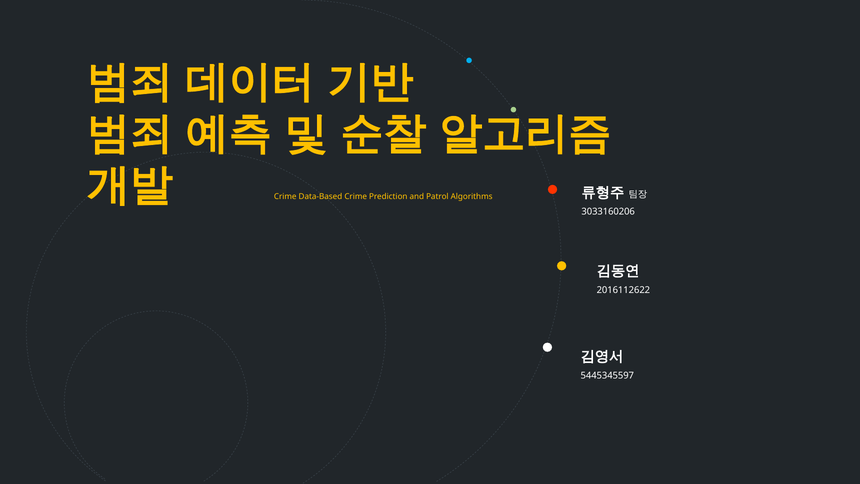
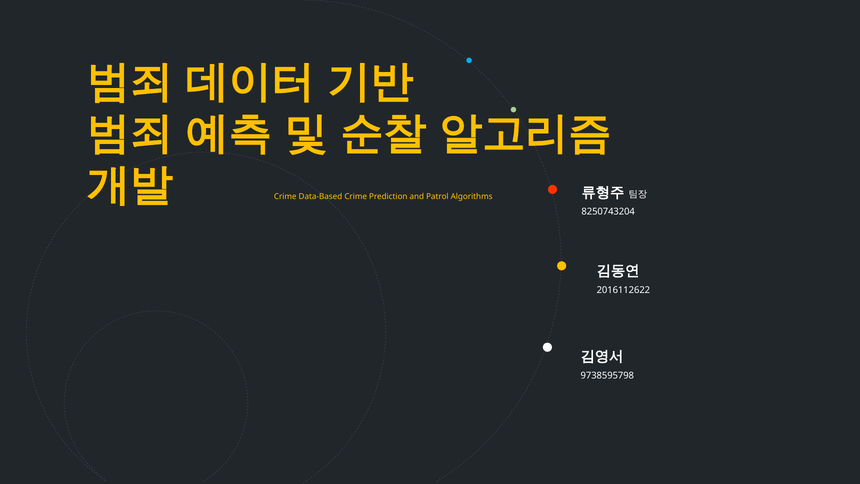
3033160206: 3033160206 -> 8250743204
5445345597: 5445345597 -> 9738595798
